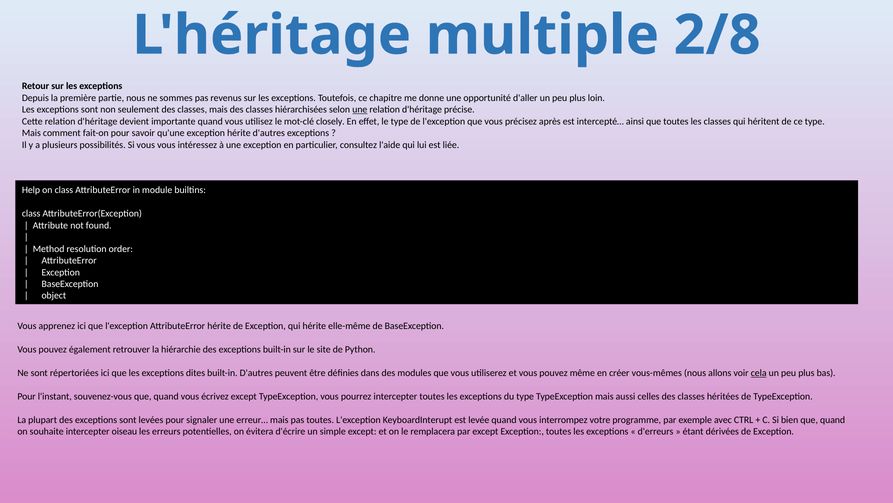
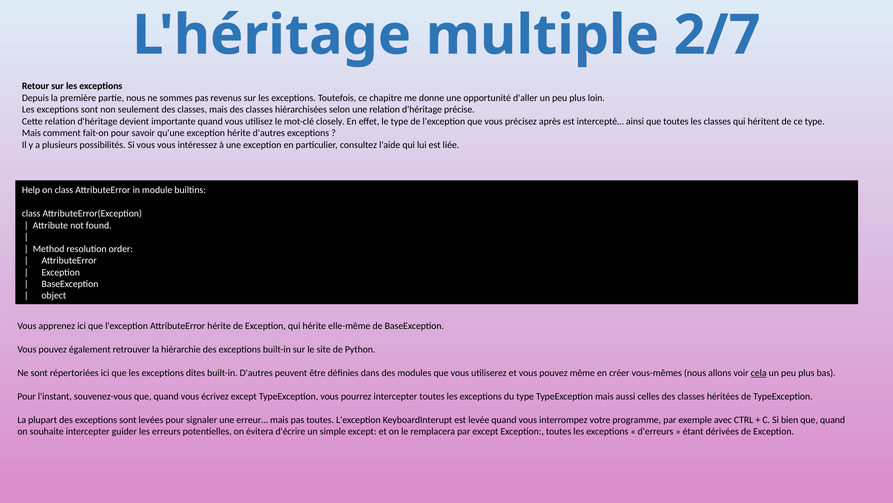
2/8: 2/8 -> 2/7
une at (360, 110) underline: present -> none
oiseau: oiseau -> guider
